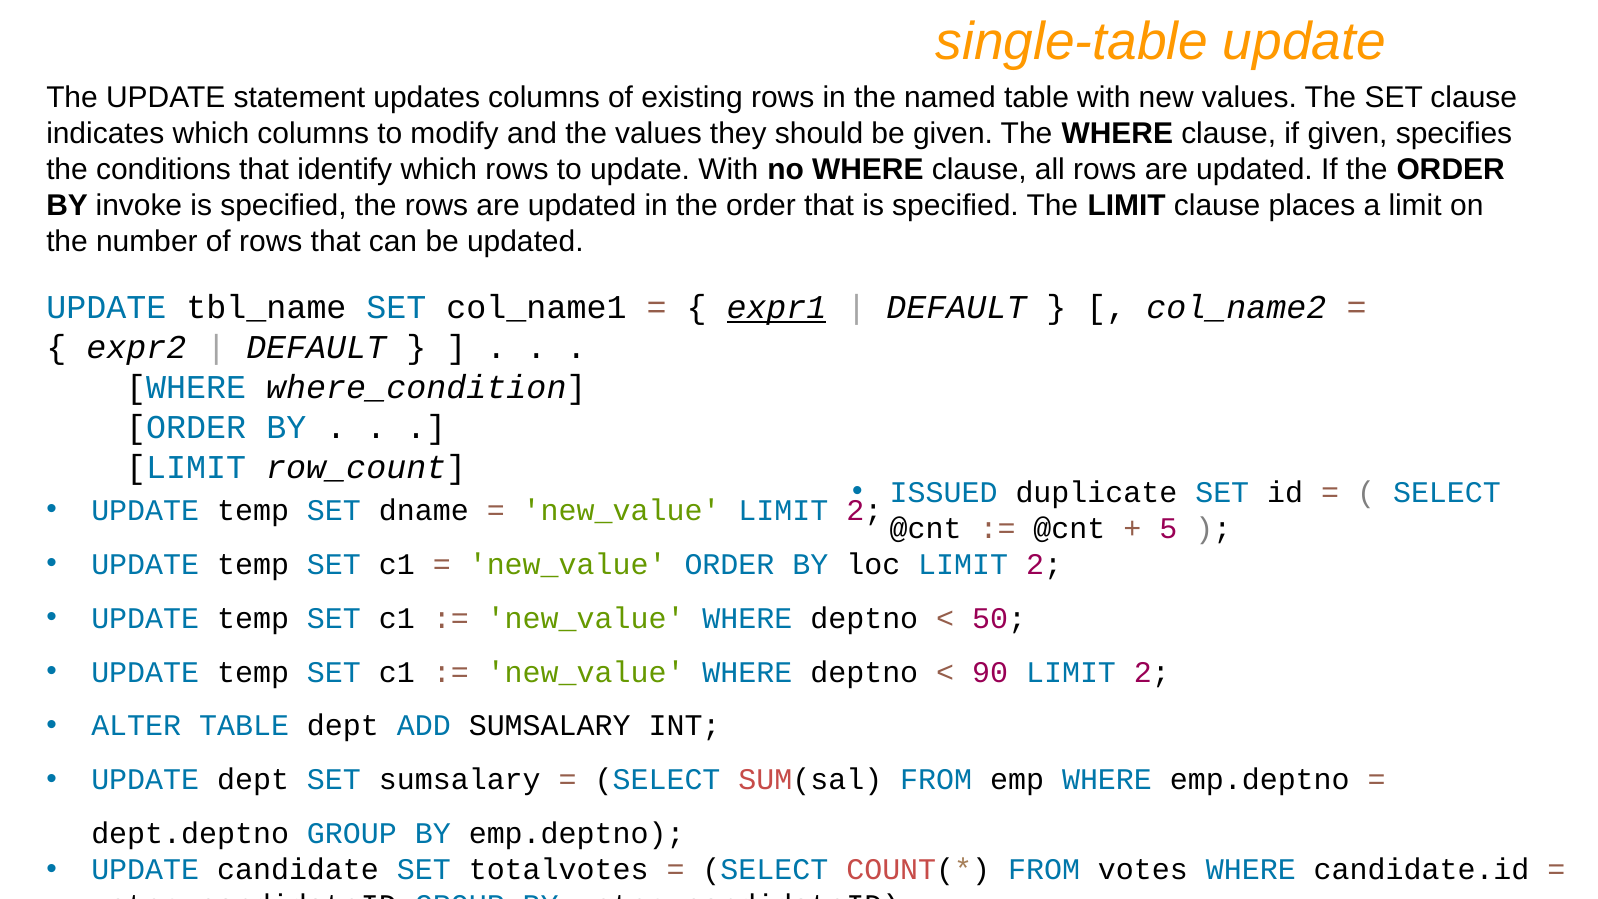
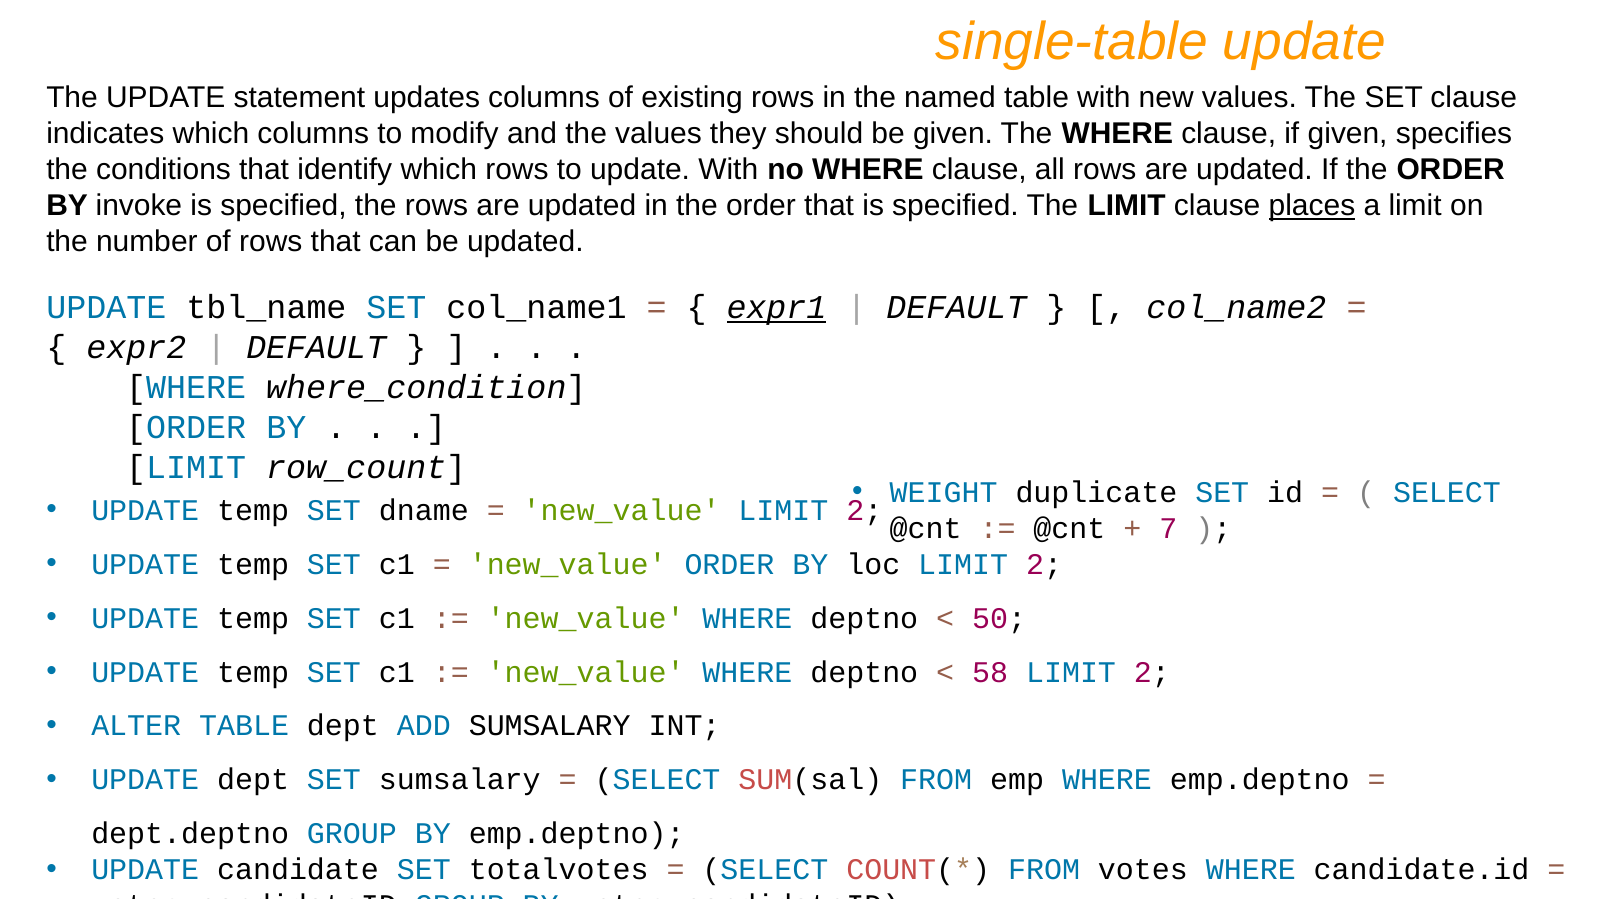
places underline: none -> present
ISSUED: ISSUED -> WEIGHT
5: 5 -> 7
90: 90 -> 58
